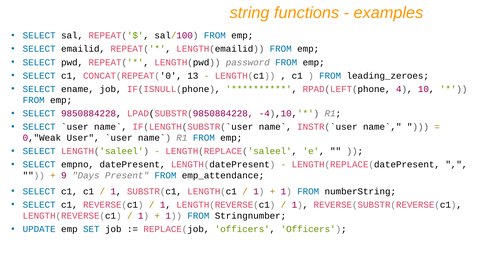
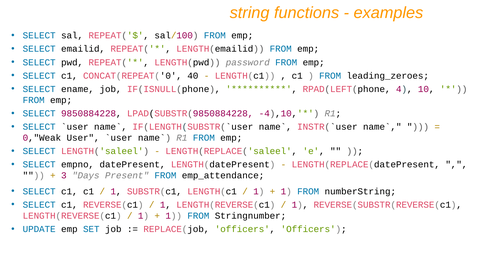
13: 13 -> 40
9: 9 -> 3
